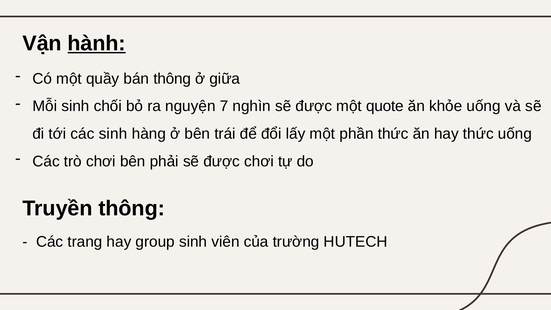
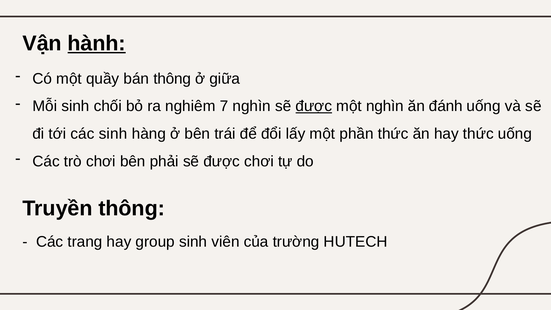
nguyện: nguyện -> nghiêm
được at (314, 106) underline: none -> present
một quote: quote -> nghìn
khỏe: khỏe -> đánh
